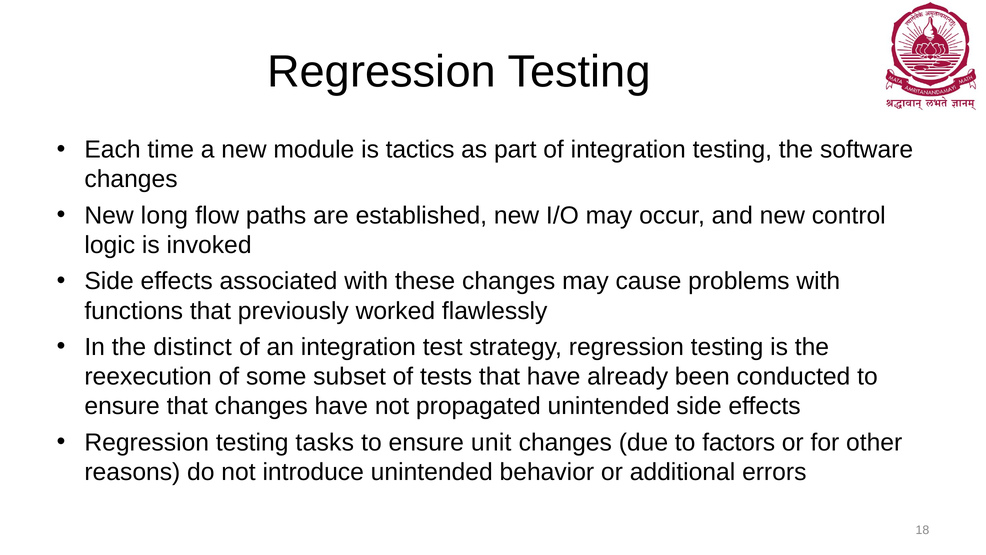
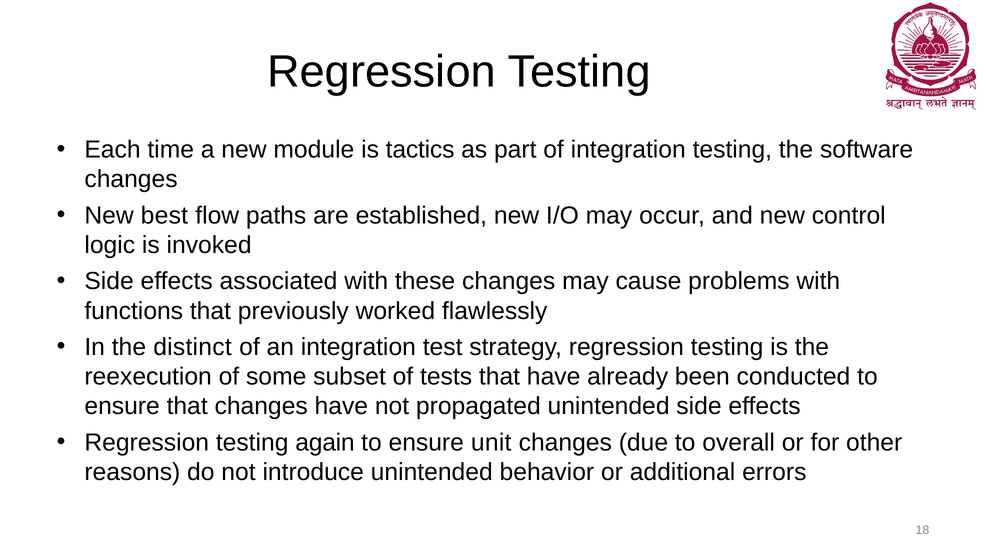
long: long -> best
tasks: tasks -> again
factors: factors -> overall
